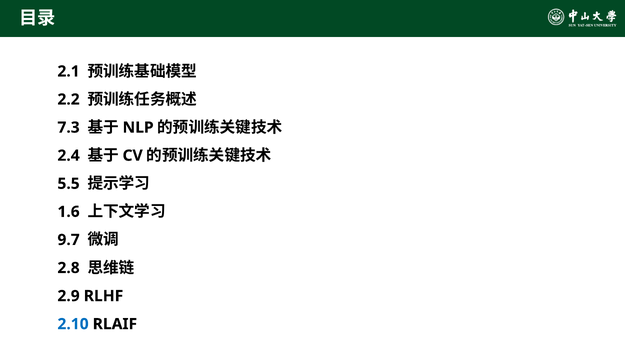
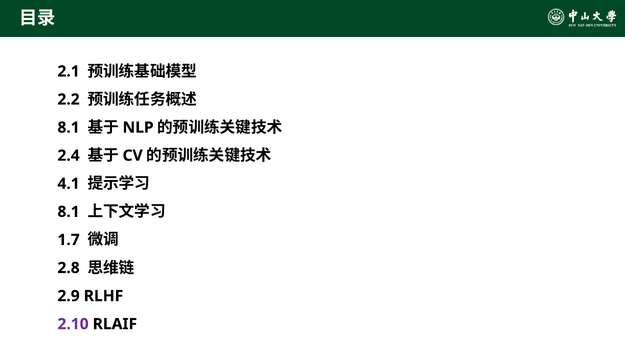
7.3 at (69, 128): 7.3 -> 8.1
5.5: 5.5 -> 4.1
1.6 at (69, 212): 1.6 -> 8.1
9.7: 9.7 -> 1.7
2.10 colour: blue -> purple
